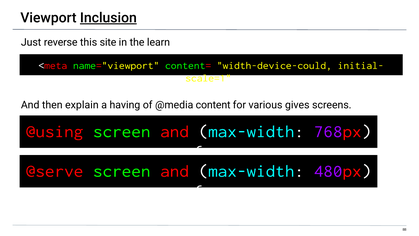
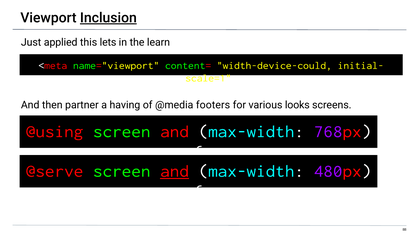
reverse: reverse -> applied
site: site -> lets
explain: explain -> partner
content: content -> footers
gives: gives -> looks
and at (175, 171) underline: none -> present
